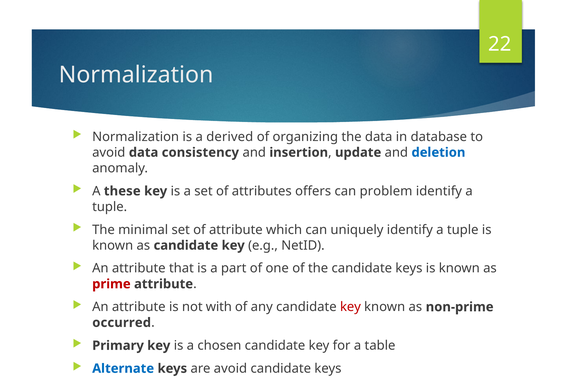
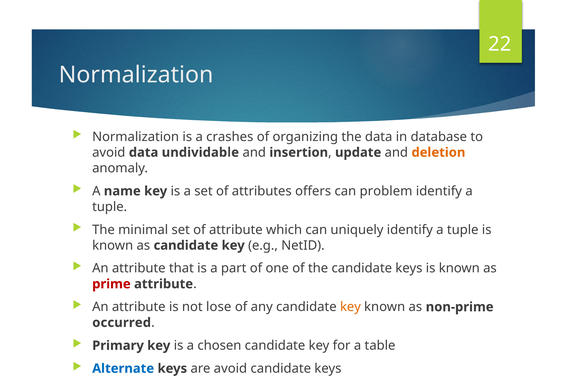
derived: derived -> crashes
consistency: consistency -> undividable
deletion colour: blue -> orange
these: these -> name
with: with -> lose
key at (350, 307) colour: red -> orange
